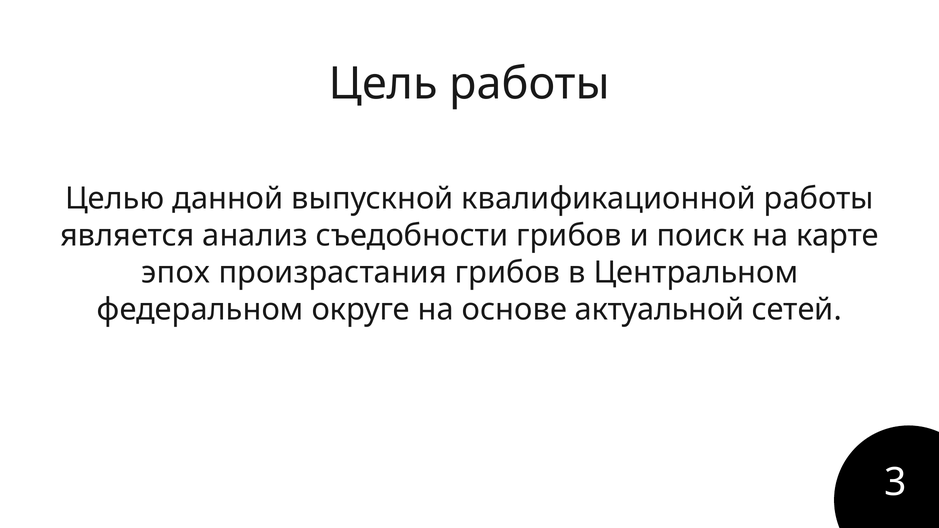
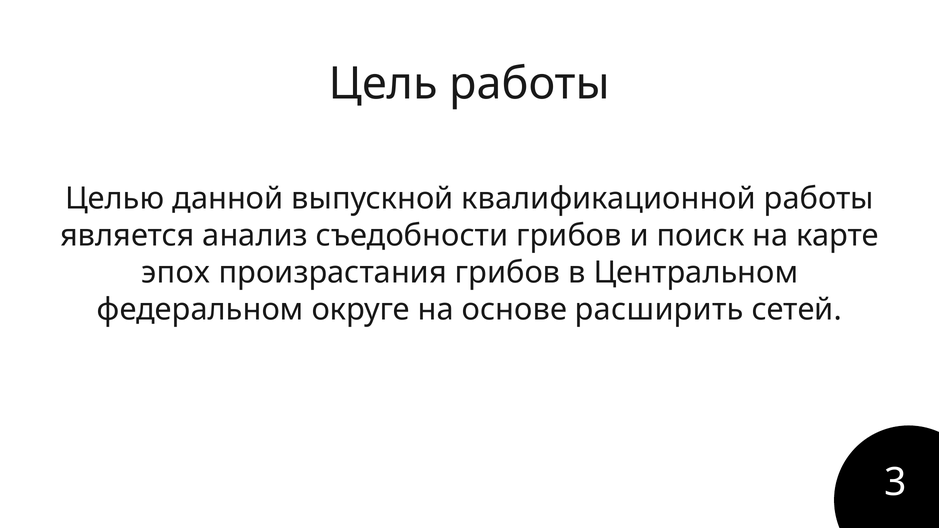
актуальной: актуальной -> расширить
